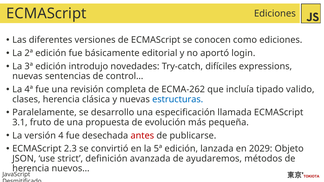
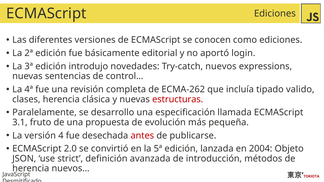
difíciles: difíciles -> nuevos
estructuras colour: blue -> red
2.3: 2.3 -> 2.0
2029: 2029 -> 2004
ayudaremos: ayudaremos -> introducción
